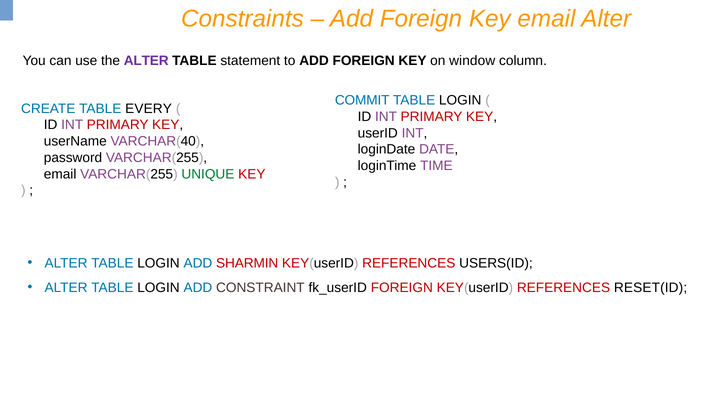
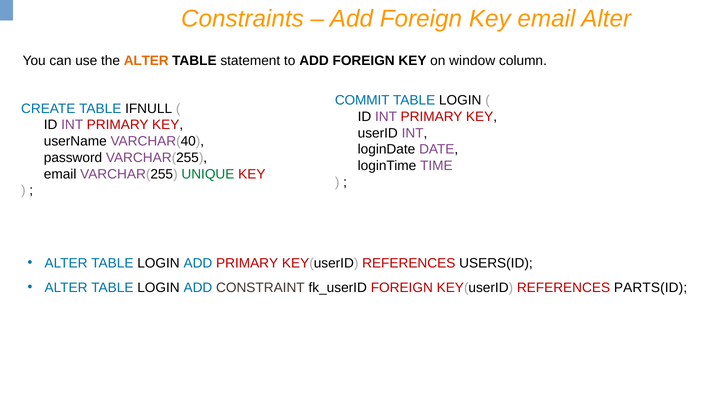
ALTER at (146, 61) colour: purple -> orange
EVERY: EVERY -> IFNULL
ADD SHARMIN: SHARMIN -> PRIMARY
RESET(ID: RESET(ID -> PARTS(ID
